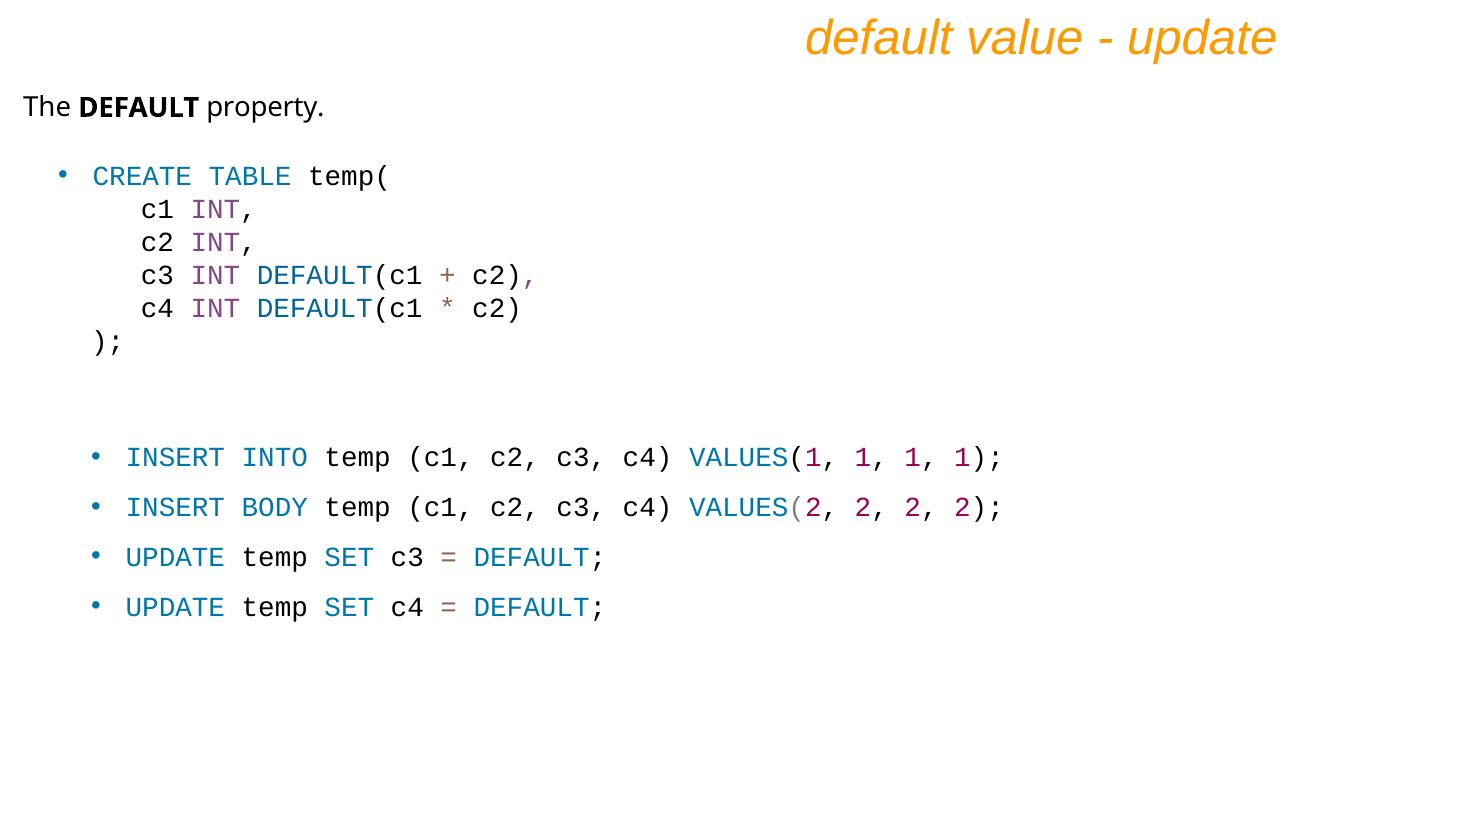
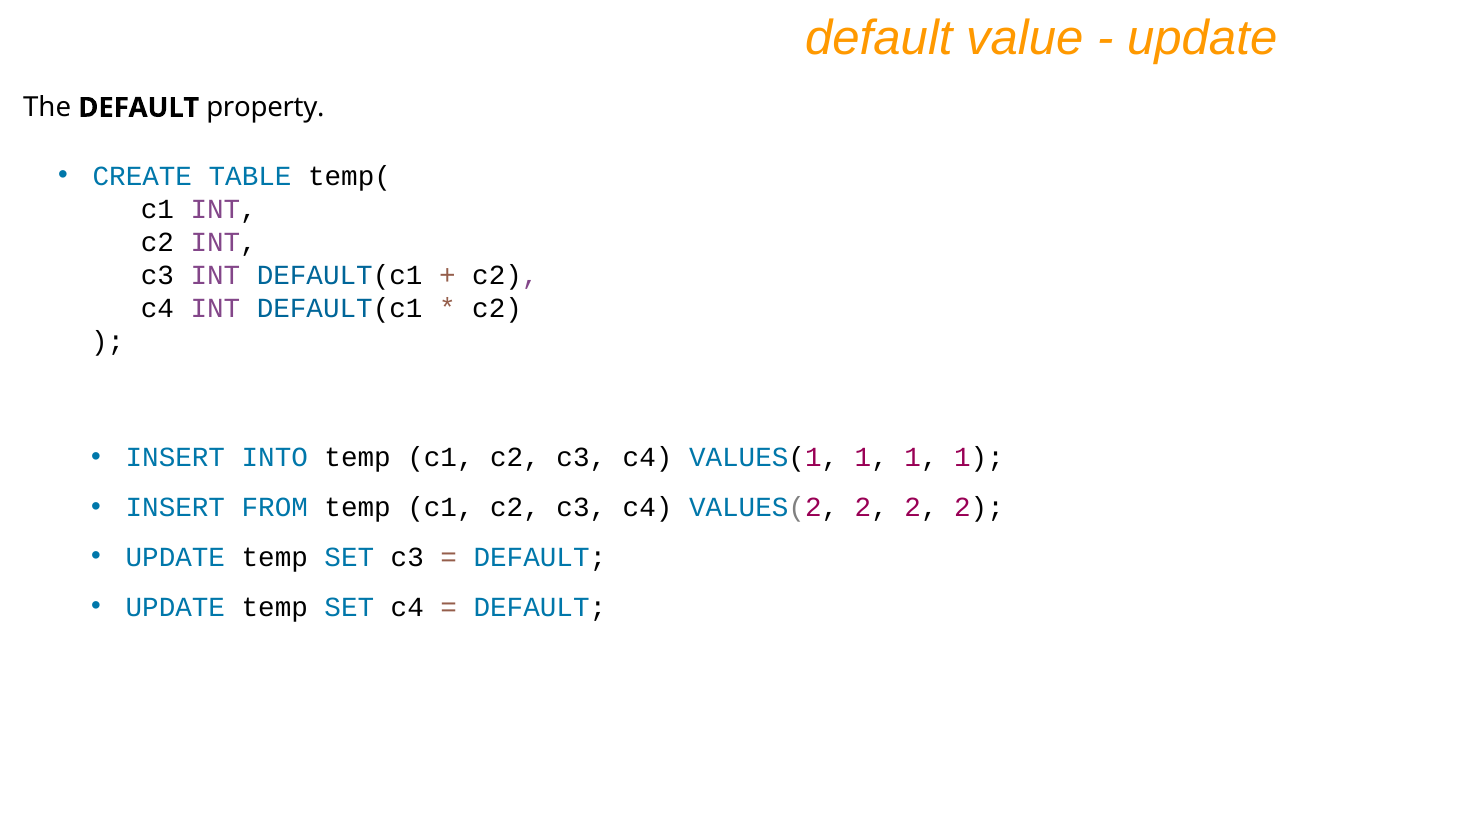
BODY: BODY -> FROM
